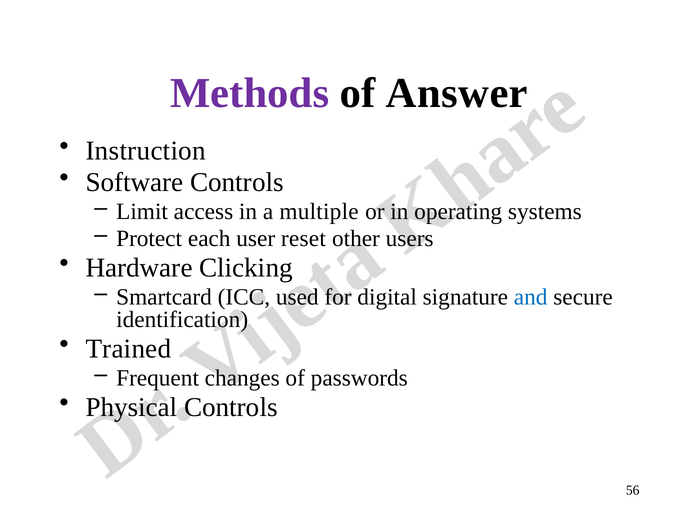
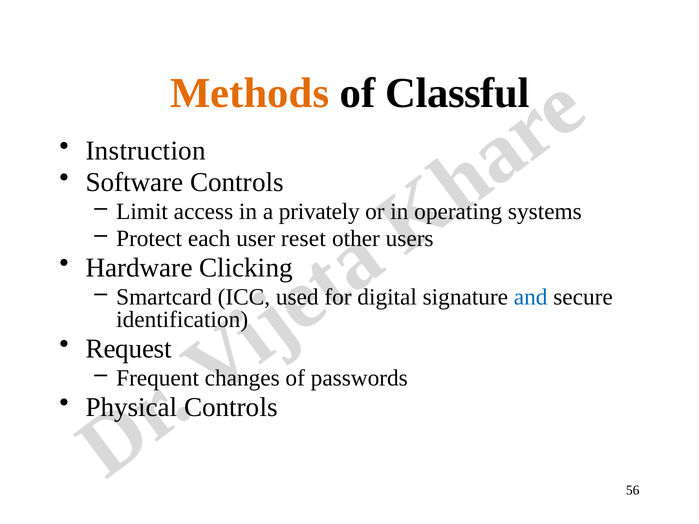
Methods colour: purple -> orange
Answer: Answer -> Classful
multiple: multiple -> privately
Trained: Trained -> Request
